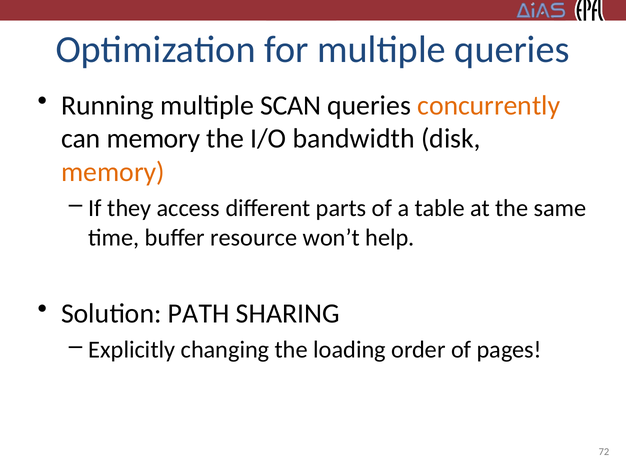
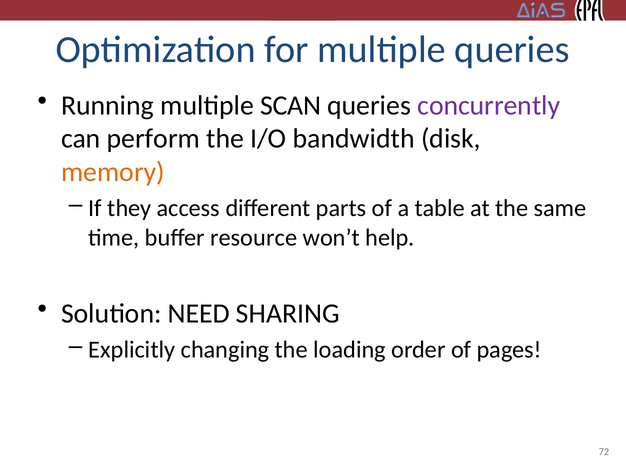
concurrently colour: orange -> purple
can memory: memory -> perform
PATH: PATH -> NEED
